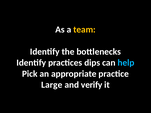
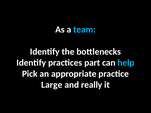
team colour: yellow -> light blue
dips: dips -> part
verify: verify -> really
